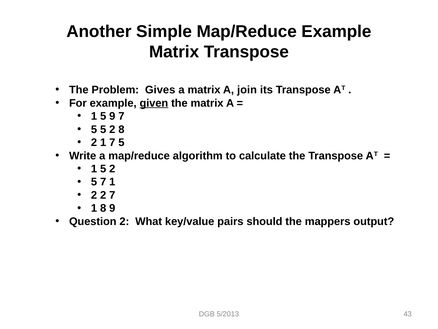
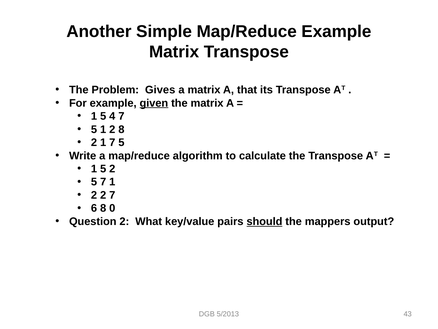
join: join -> that
5 9: 9 -> 4
5 5: 5 -> 1
1 at (94, 208): 1 -> 6
8 9: 9 -> 0
should underline: none -> present
